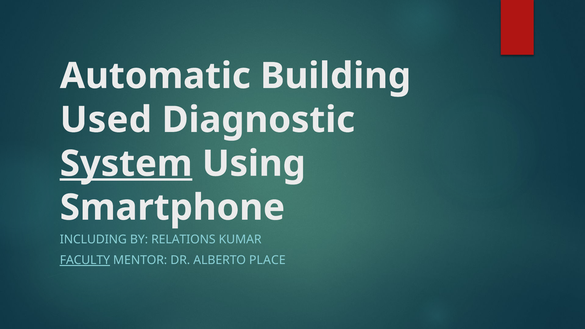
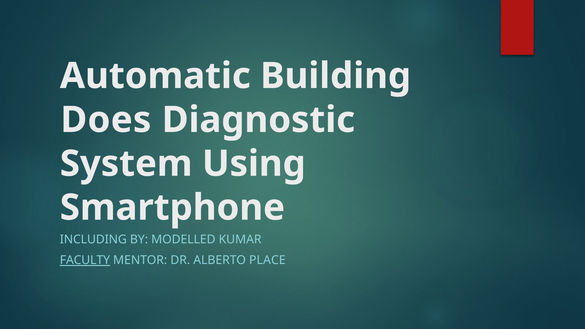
Used: Used -> Does
System underline: present -> none
RELATIONS: RELATIONS -> MODELLED
